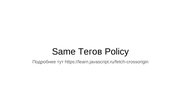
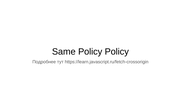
Same Тегов: Тегов -> Policy
